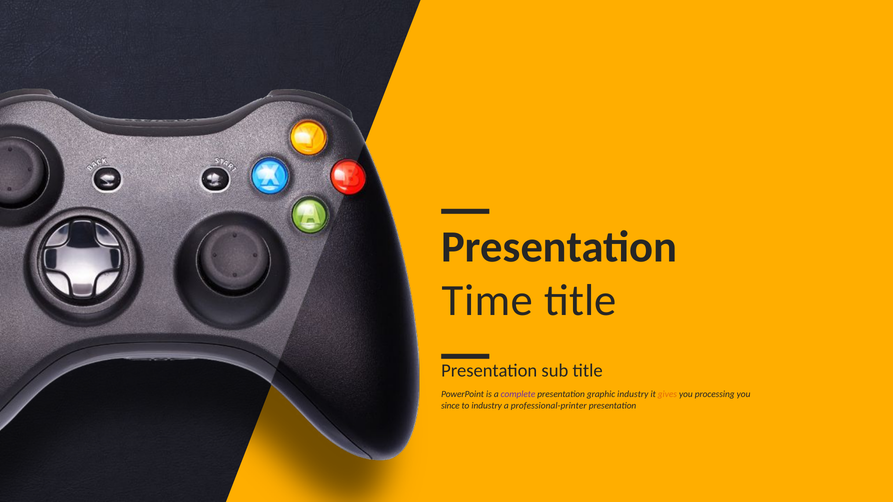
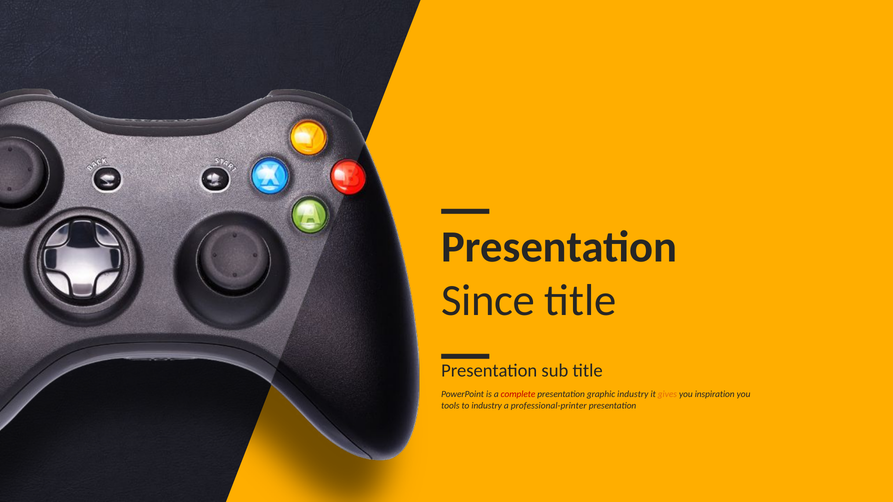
Time: Time -> Since
complete colour: purple -> red
processing: processing -> inspiration
since: since -> tools
